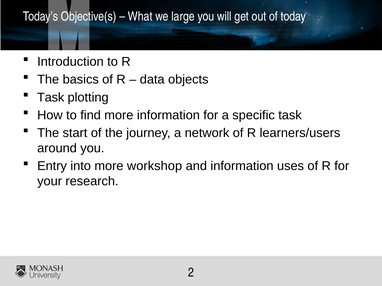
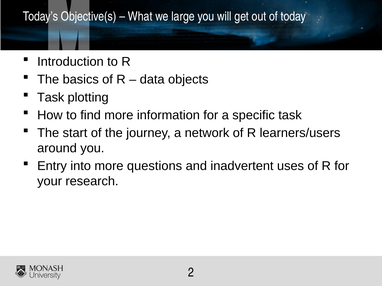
workshop: workshop -> questions
and information: information -> inadvertent
